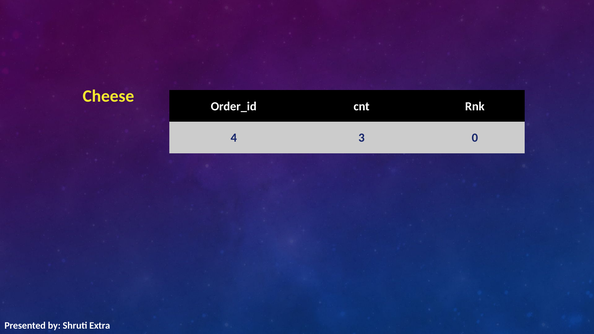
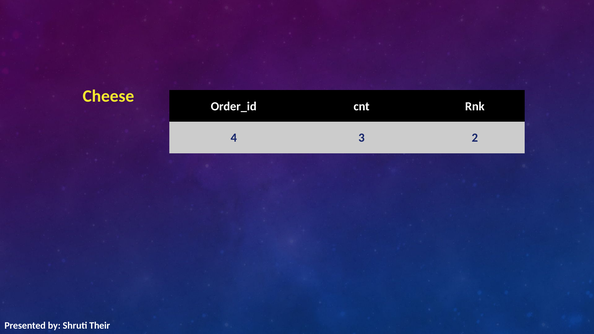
0: 0 -> 2
Extra: Extra -> Their
